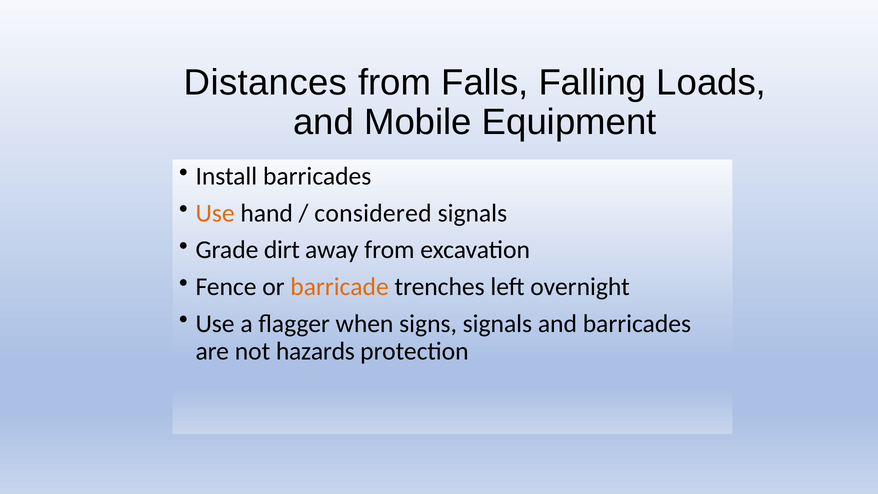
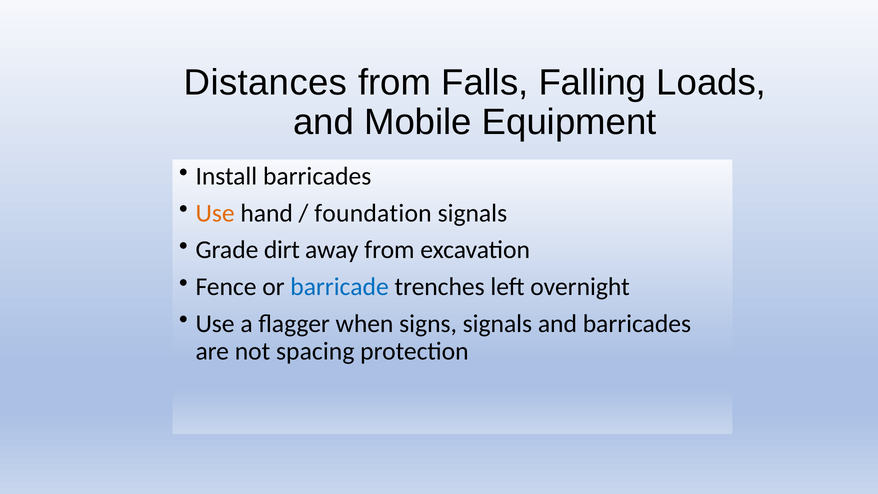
considered: considered -> foundation
barricade colour: orange -> blue
hazards: hazards -> spacing
